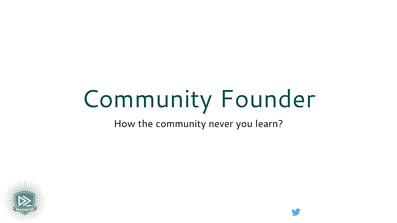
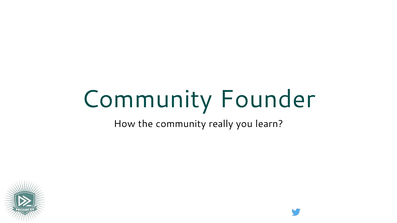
never: never -> really
